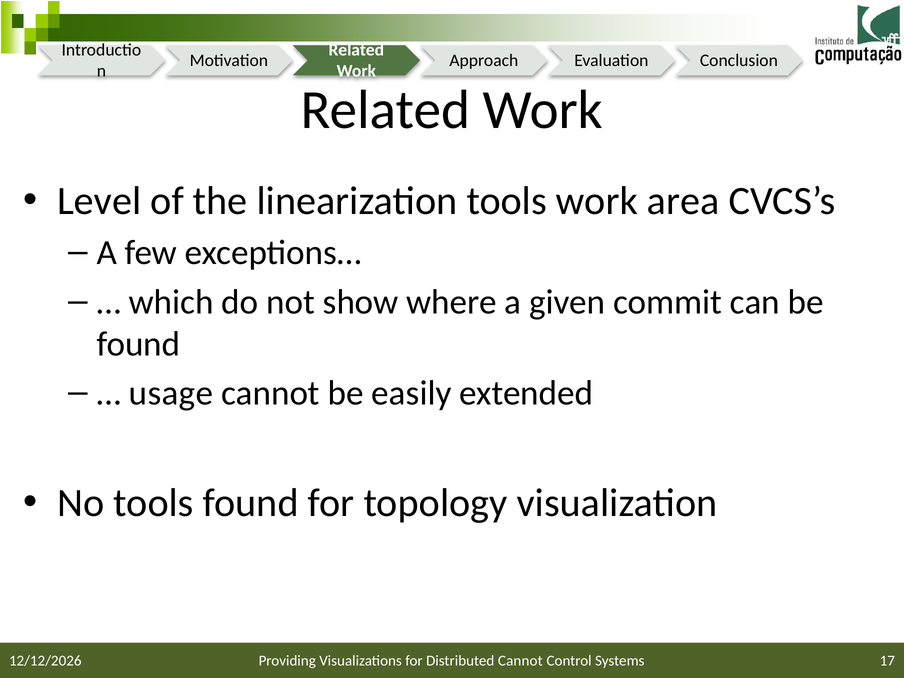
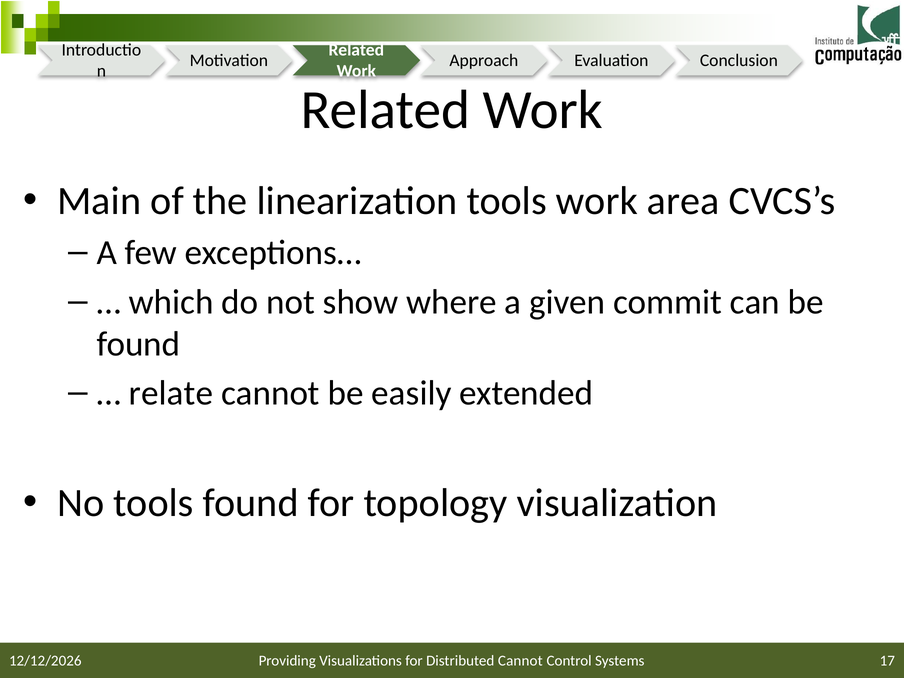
Level: Level -> Main
usage: usage -> relate
